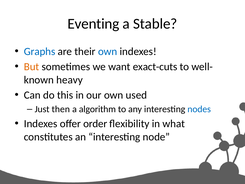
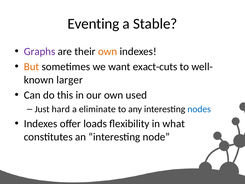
Graphs colour: blue -> purple
own at (108, 51) colour: blue -> orange
heavy: heavy -> larger
then: then -> hard
algorithm: algorithm -> eliminate
order: order -> loads
